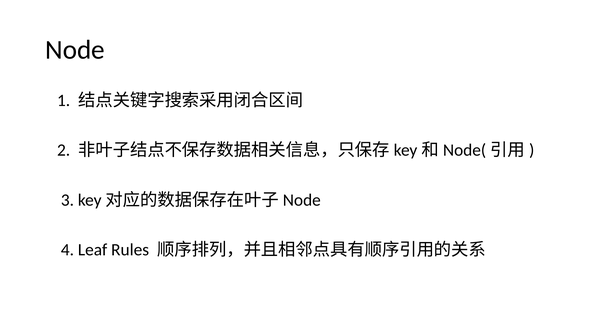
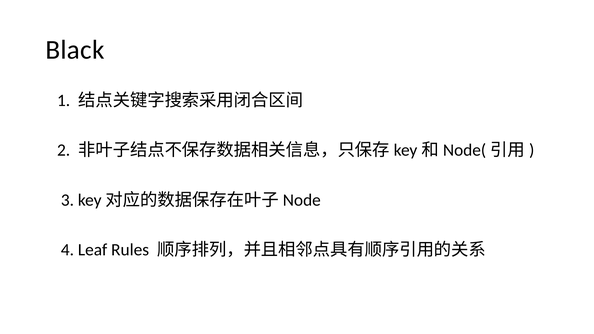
Node: Node -> Black
